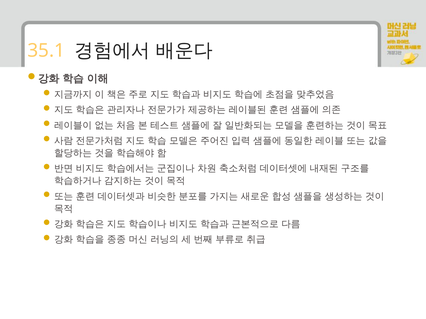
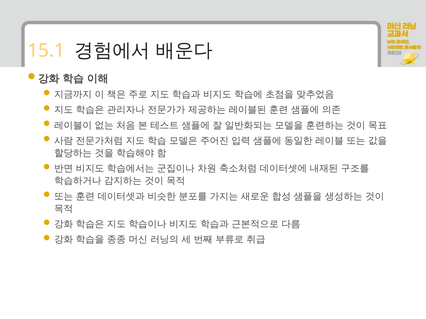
35.1: 35.1 -> 15.1
